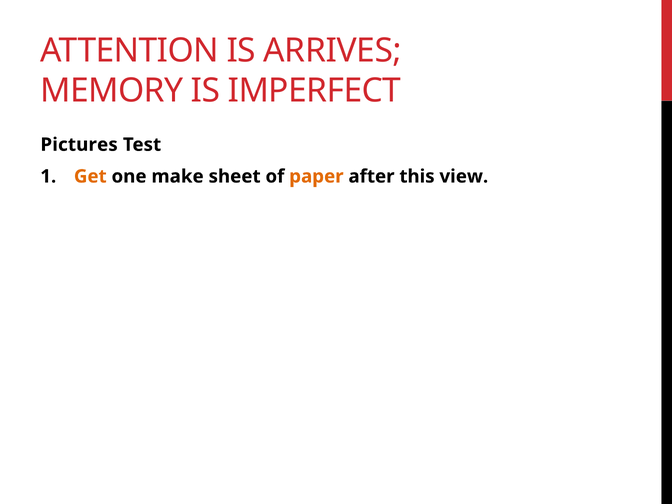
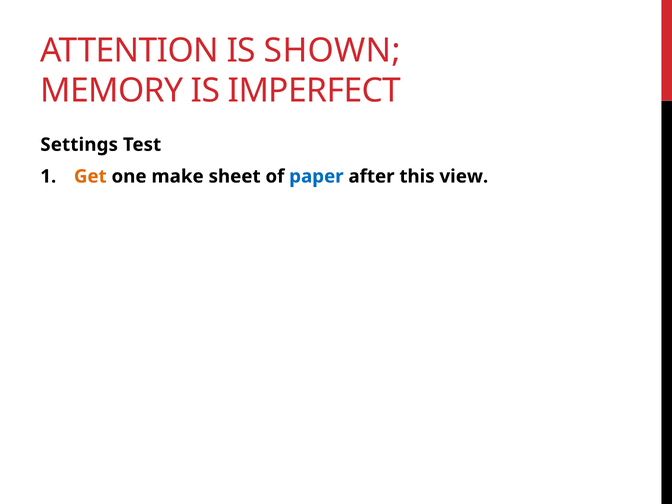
ARRIVES: ARRIVES -> SHOWN
Pictures: Pictures -> Settings
paper colour: orange -> blue
